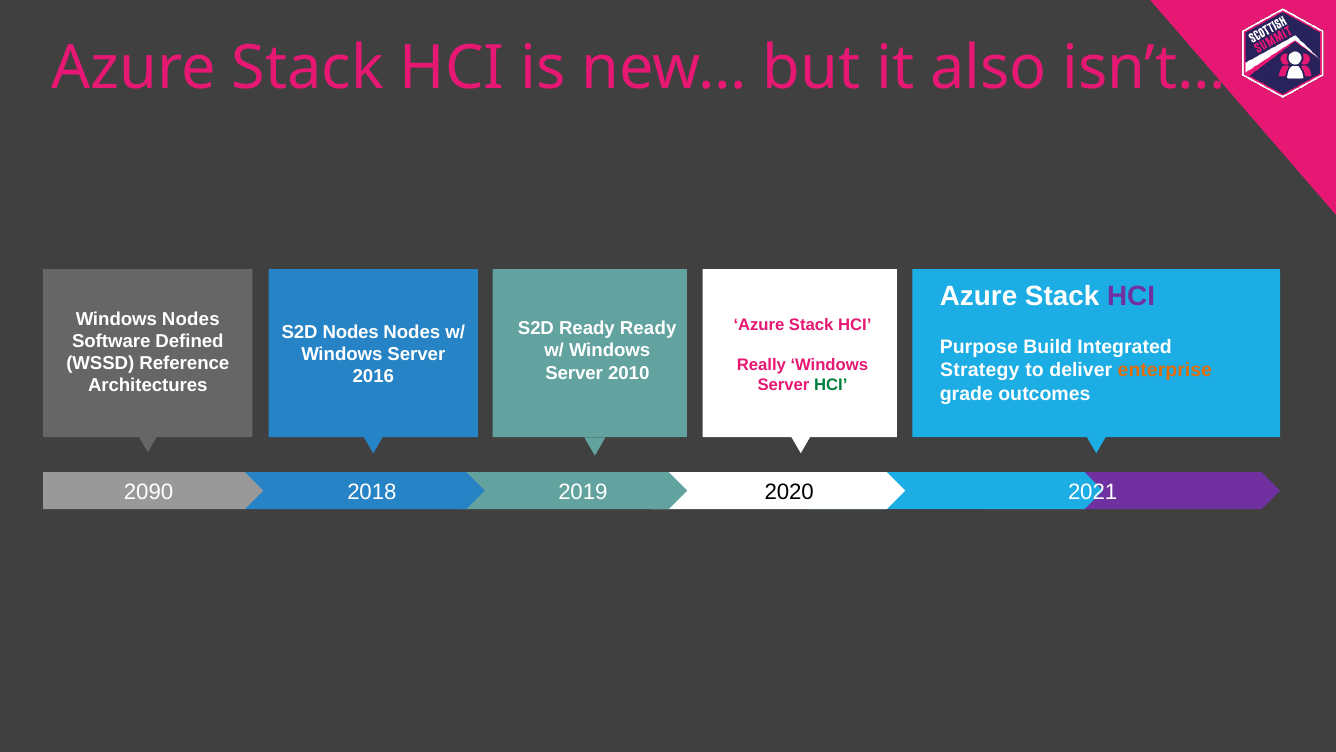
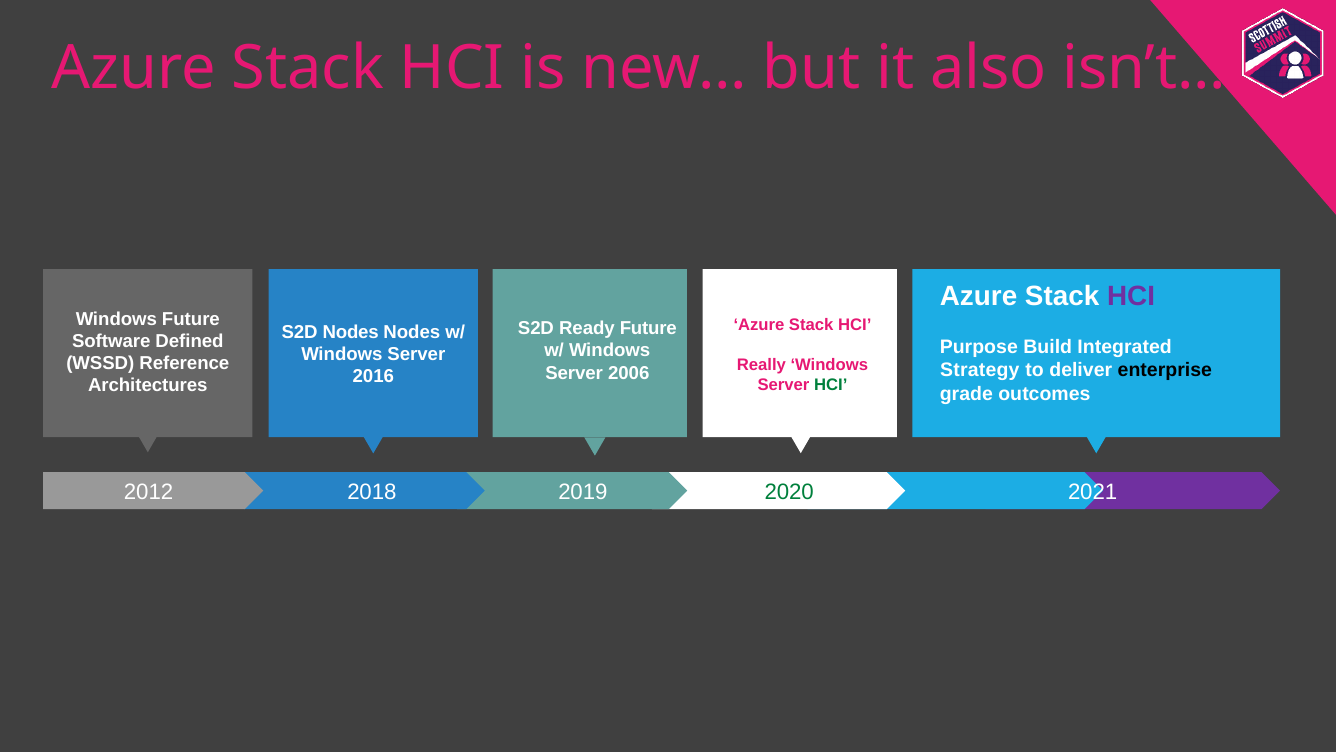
Windows Nodes: Nodes -> Future
Ready Ready: Ready -> Future
enterprise colour: orange -> black
2010: 2010 -> 2006
2090: 2090 -> 2012
2020 colour: black -> green
